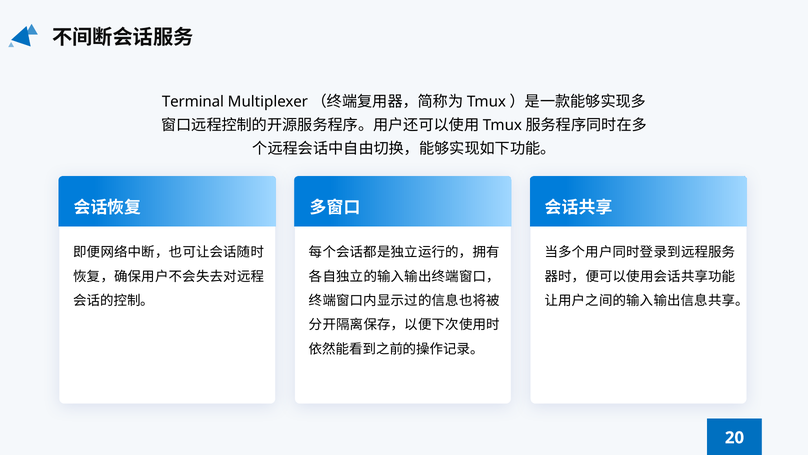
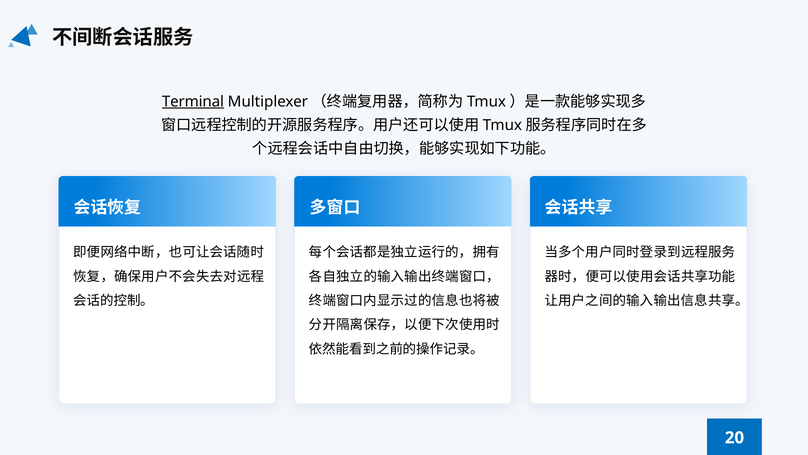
Terminal underline: none -> present
